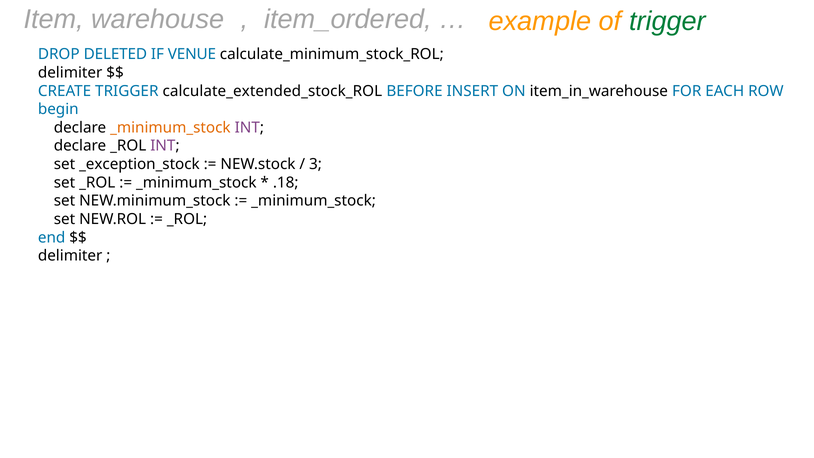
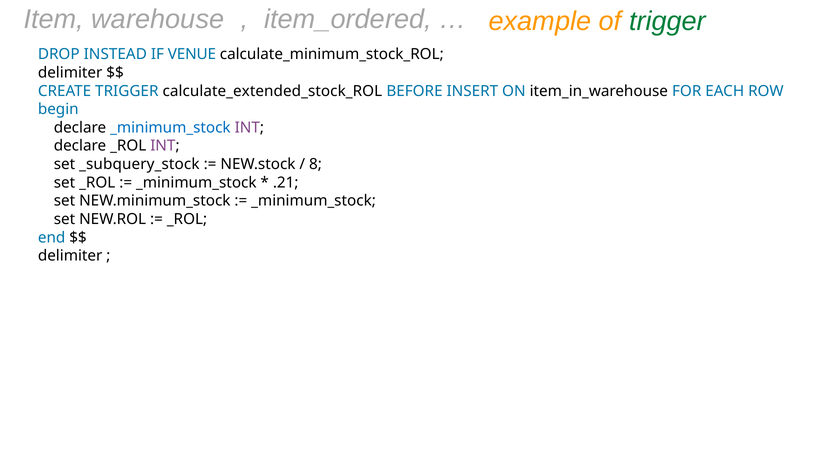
DELETED: DELETED -> INSTEAD
_minimum_stock at (170, 128) colour: orange -> blue
_exception_stock: _exception_stock -> _subquery_stock
3: 3 -> 8
.18: .18 -> .21
